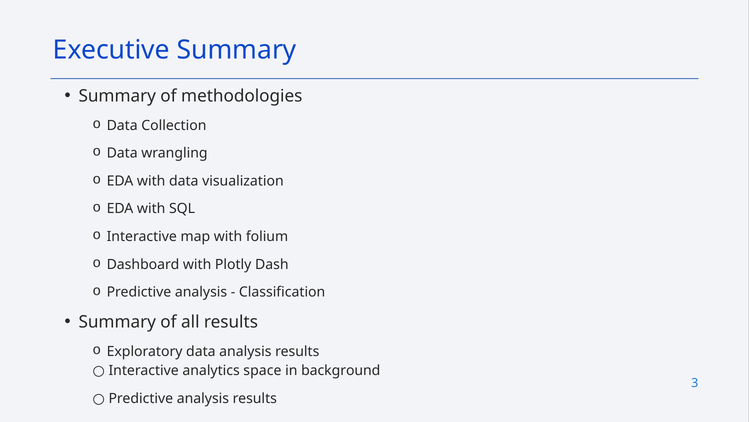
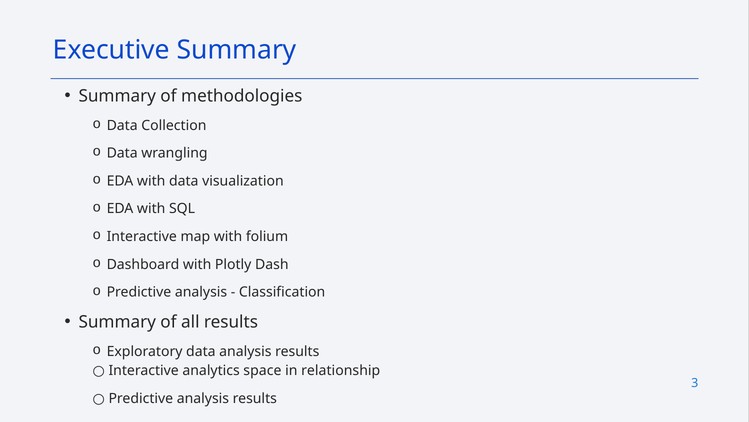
background: background -> relationship
